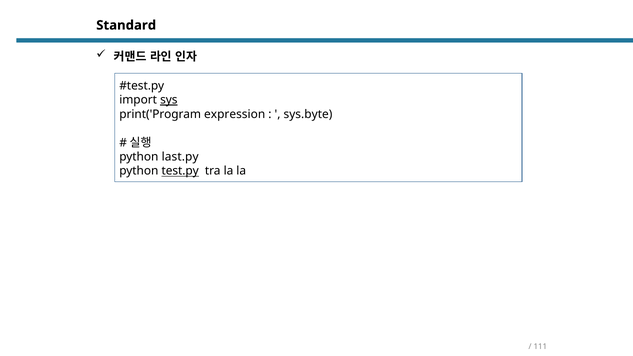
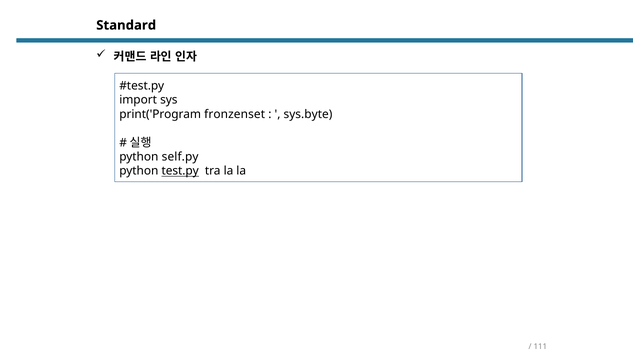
sys underline: present -> none
expression: expression -> fronzenset
last.py: last.py -> self.py
